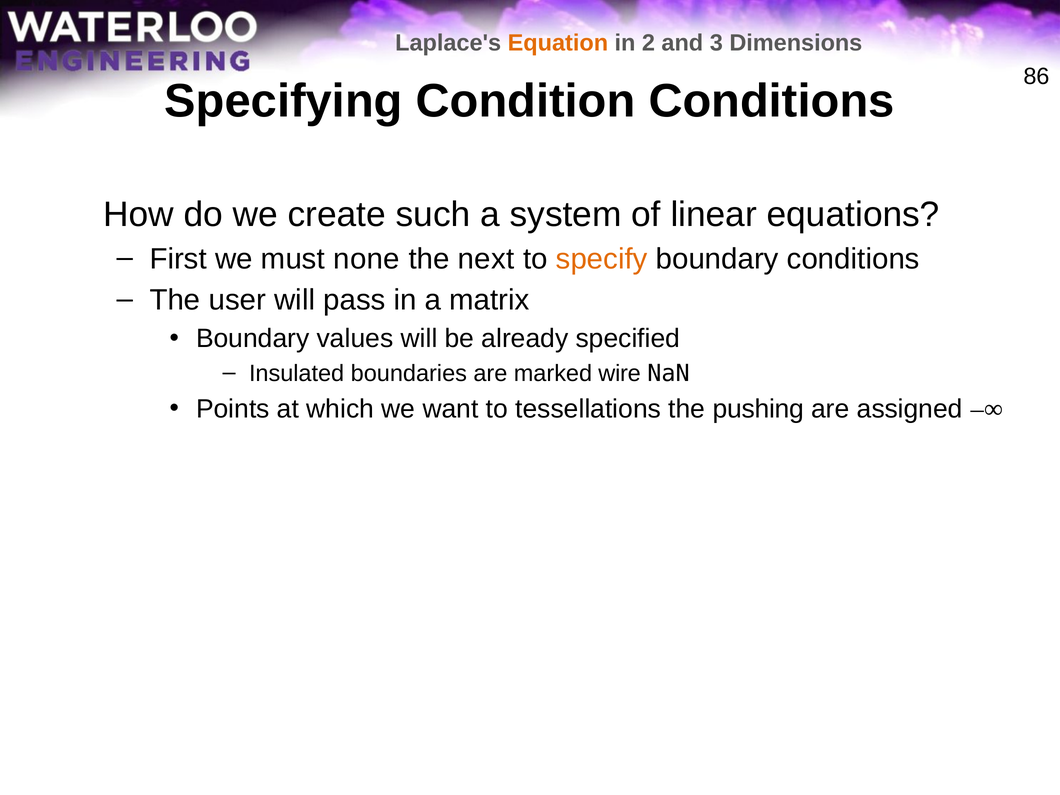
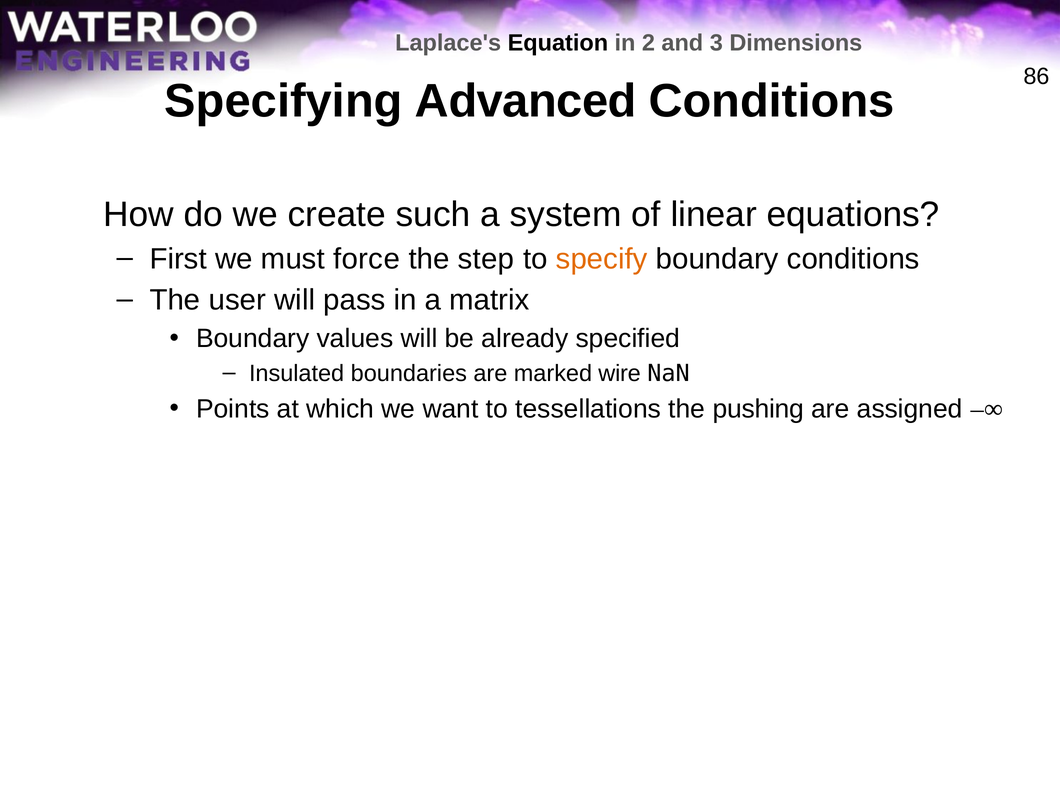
Equation colour: orange -> black
Condition: Condition -> Advanced
none: none -> force
next: next -> step
